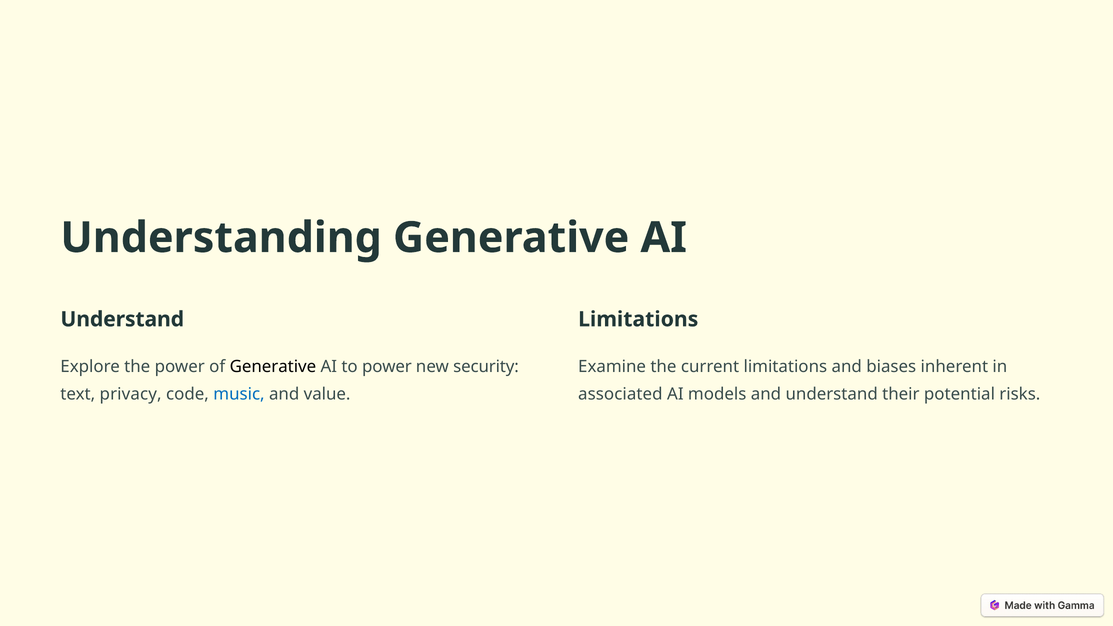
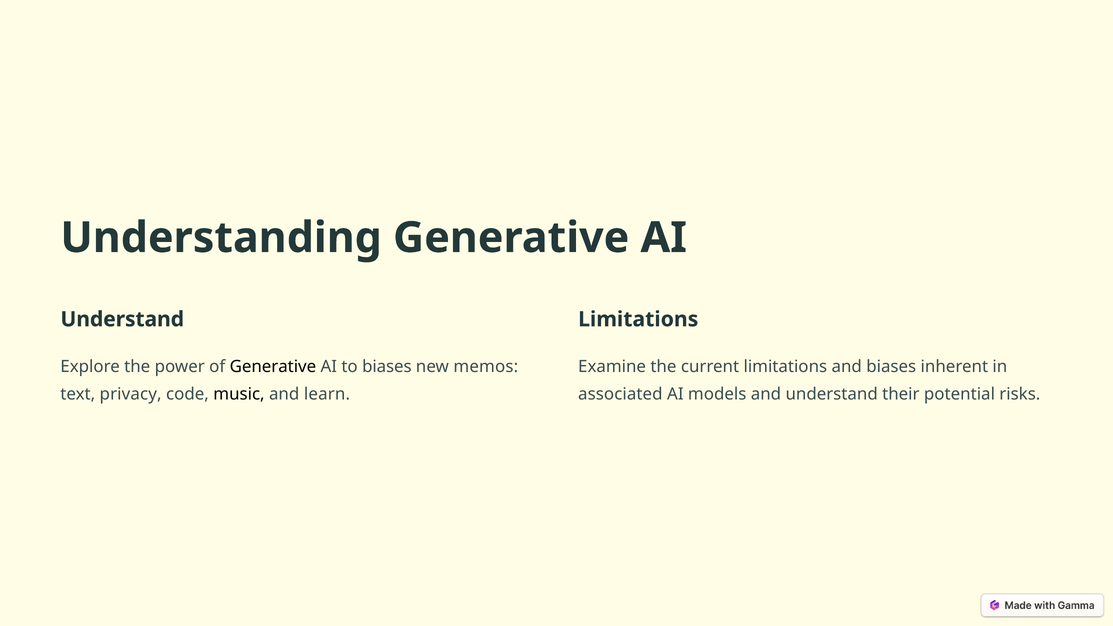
to power: power -> biases
security: security -> memos
music colour: blue -> black
value: value -> learn
